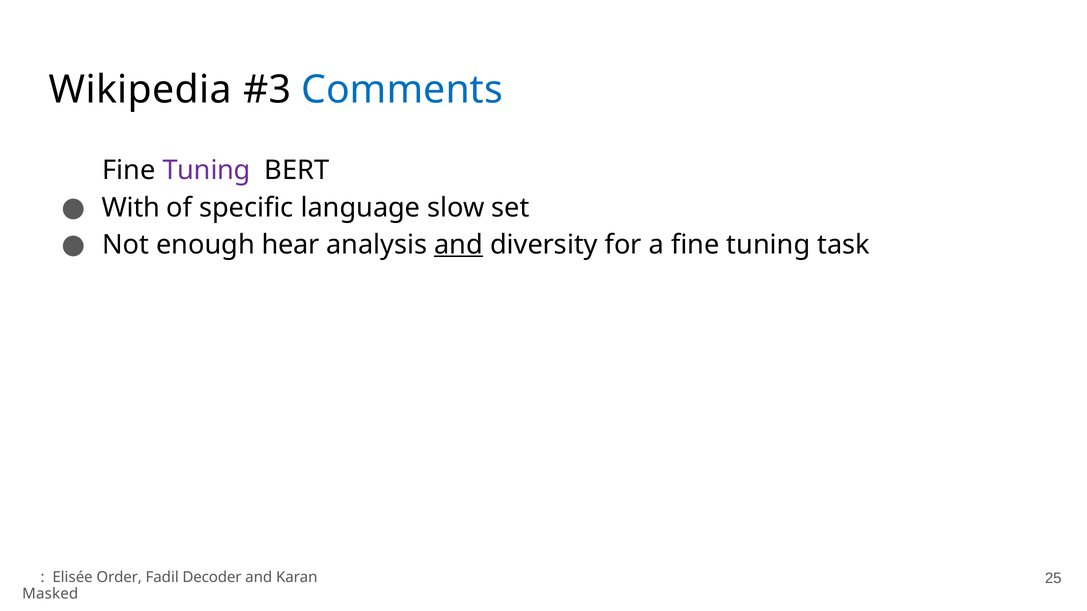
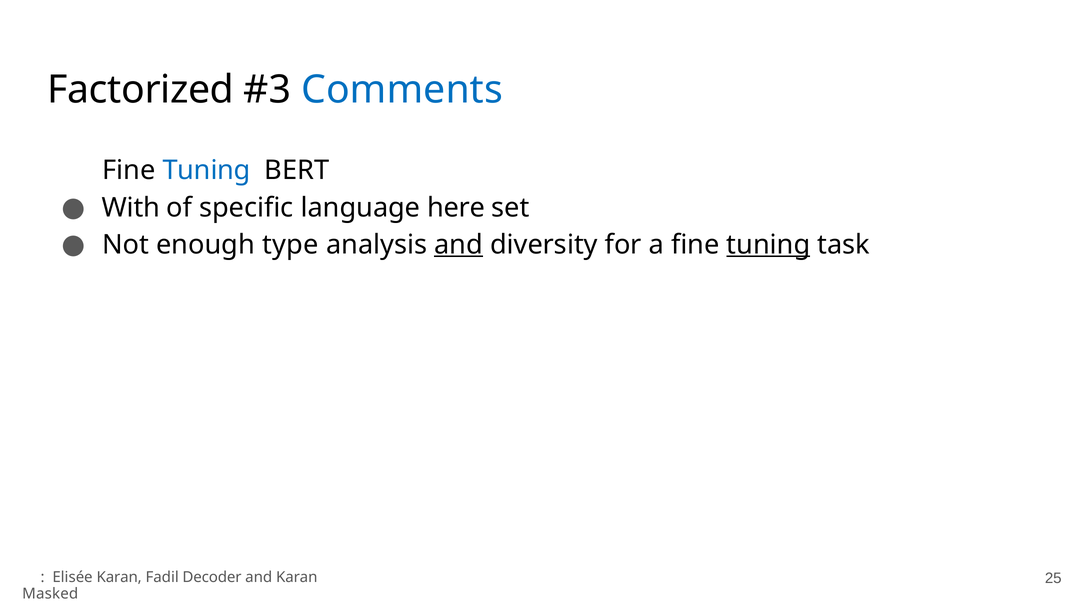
Wikipedia: Wikipedia -> Factorized
Tuning at (207, 171) colour: purple -> blue
slow: slow -> here
hear: hear -> type
tuning at (768, 245) underline: none -> present
Elisée Order: Order -> Karan
